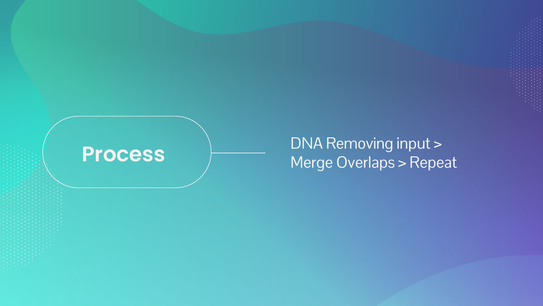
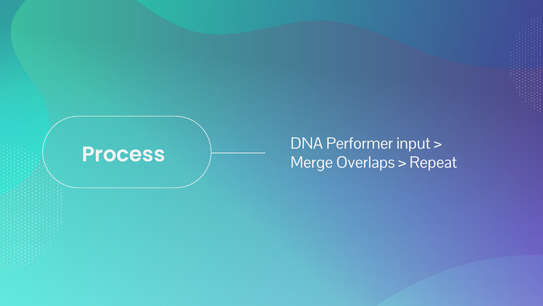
Removing: Removing -> Performer
